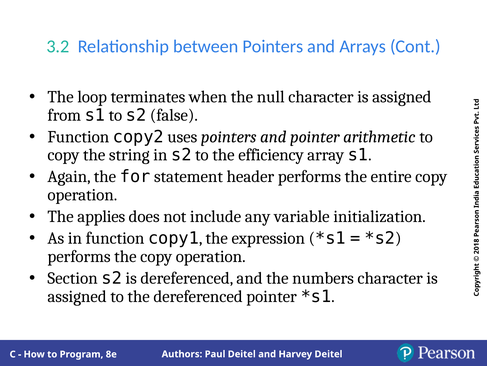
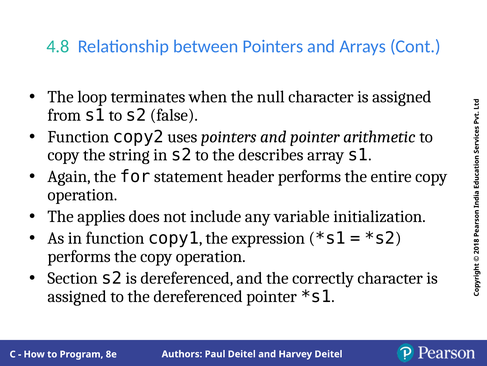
3.2: 3.2 -> 4.8
efficiency: efficiency -> describes
numbers: numbers -> correctly
